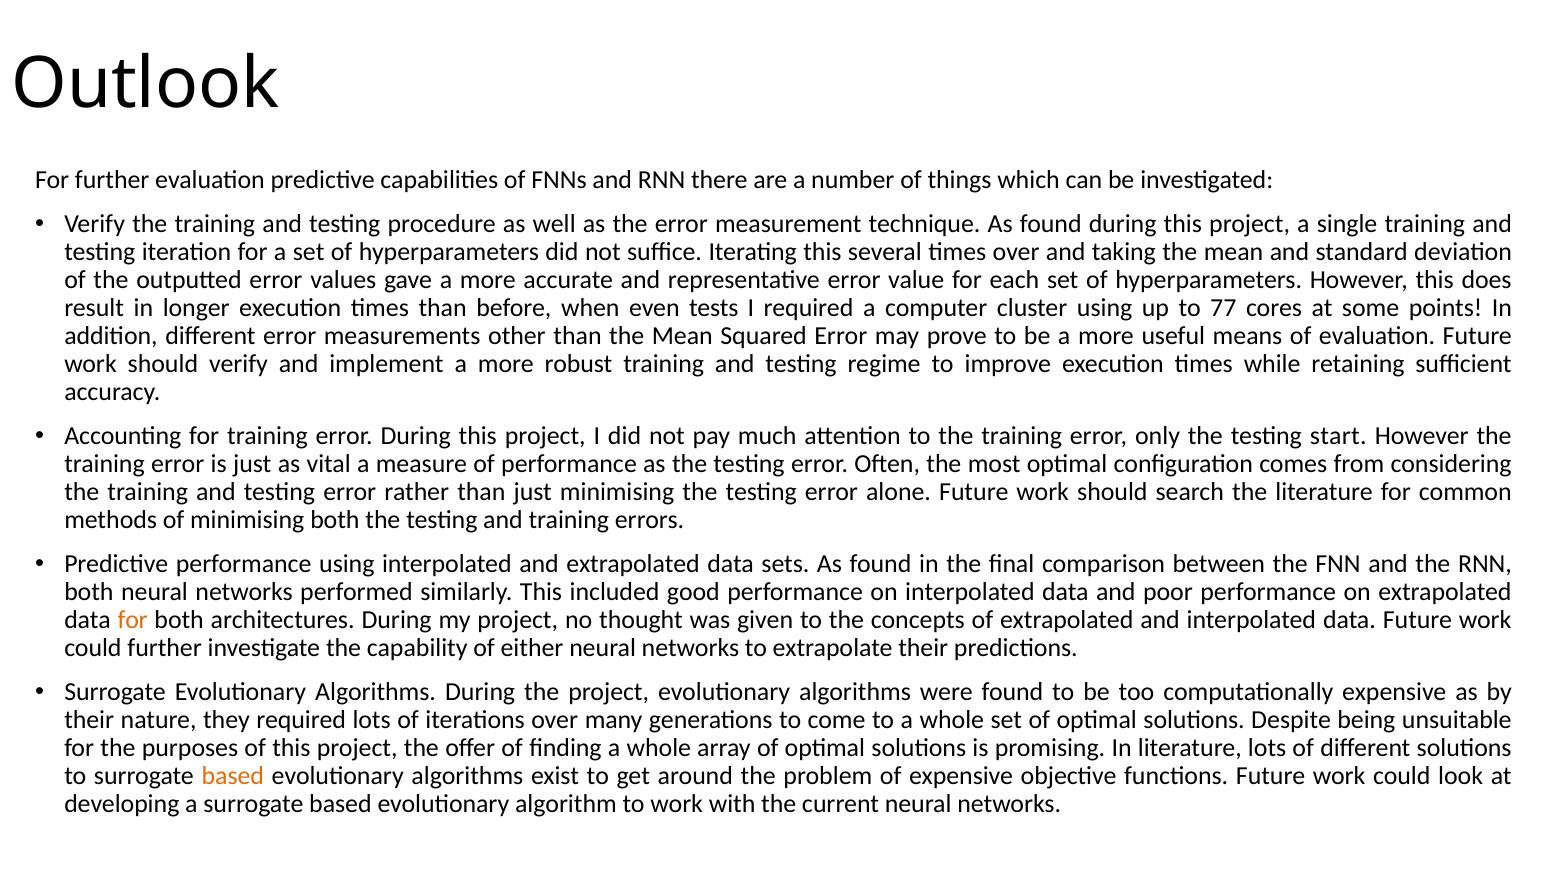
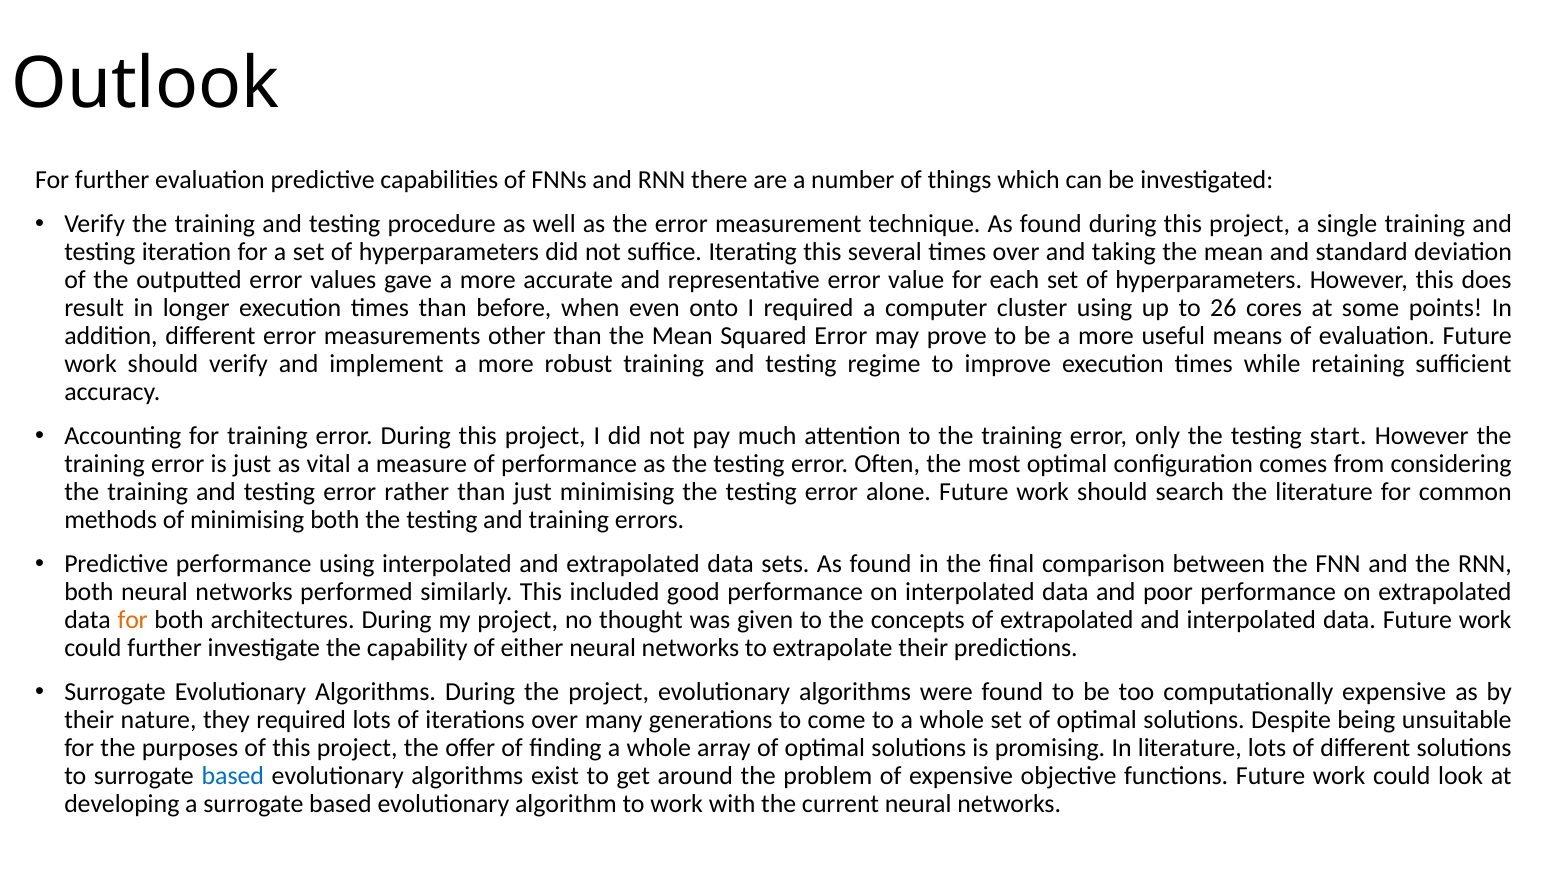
tests: tests -> onto
77: 77 -> 26
based at (233, 776) colour: orange -> blue
